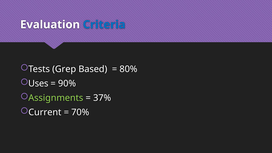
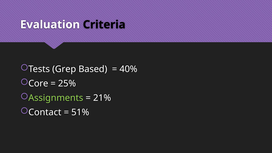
Criteria colour: blue -> black
80%: 80% -> 40%
Uses: Uses -> Core
90%: 90% -> 25%
37%: 37% -> 21%
Current: Current -> Contact
70%: 70% -> 51%
